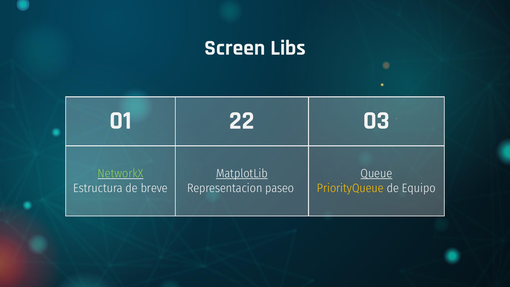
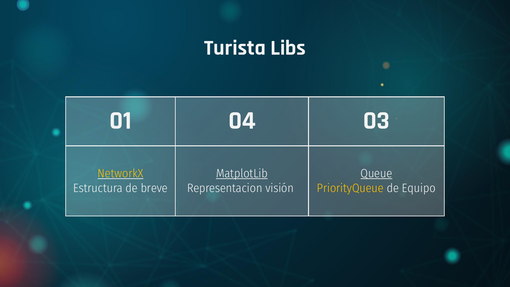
Screen: Screen -> Turista
22: 22 -> 04
NetworkX colour: light green -> yellow
paseo: paseo -> visión
